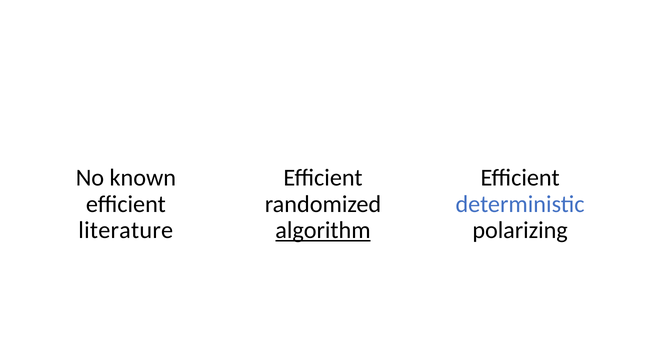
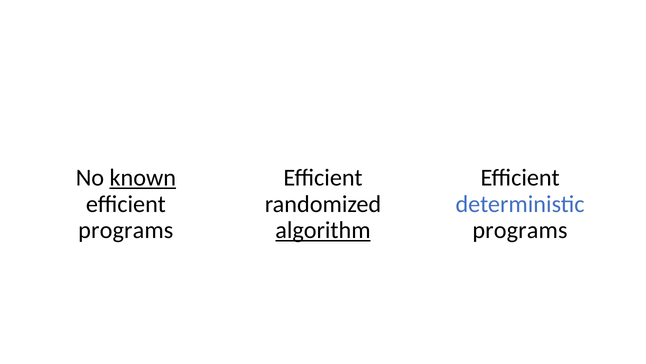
known underline: none -> present
literature at (126, 230): literature -> programs
polarizing at (520, 230): polarizing -> programs
